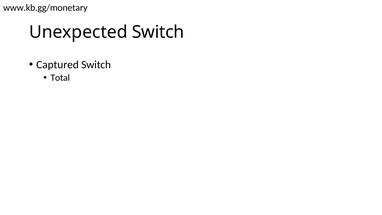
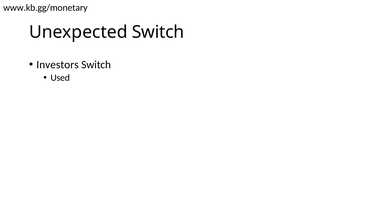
Captured: Captured -> Investors
Total: Total -> Used
